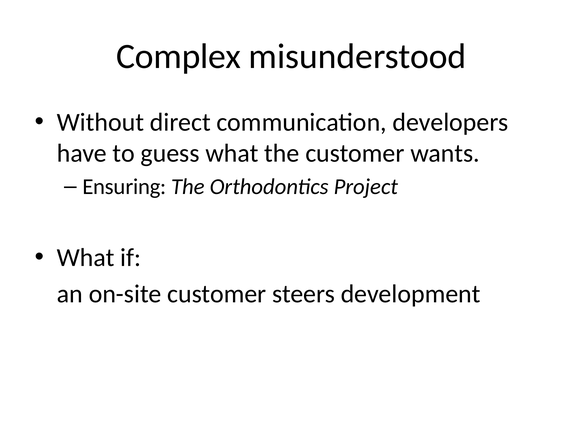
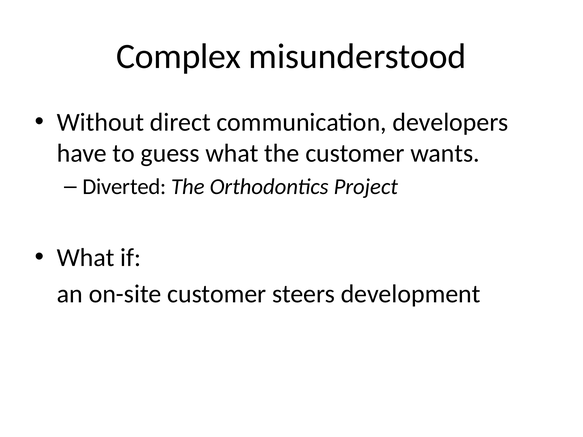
Ensuring: Ensuring -> Diverted
